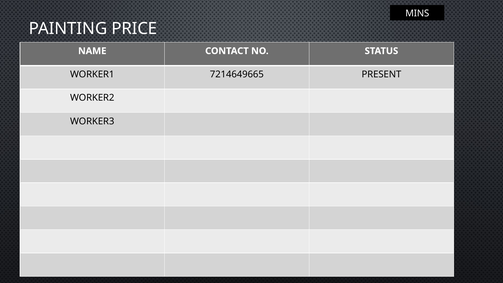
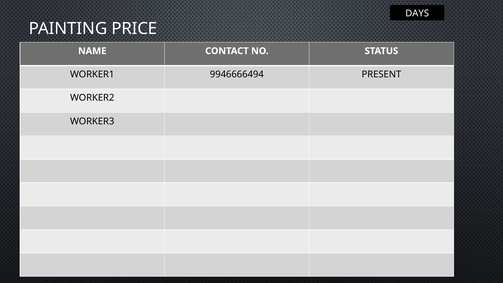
MINS: MINS -> DAYS
7214649665: 7214649665 -> 9946666494
